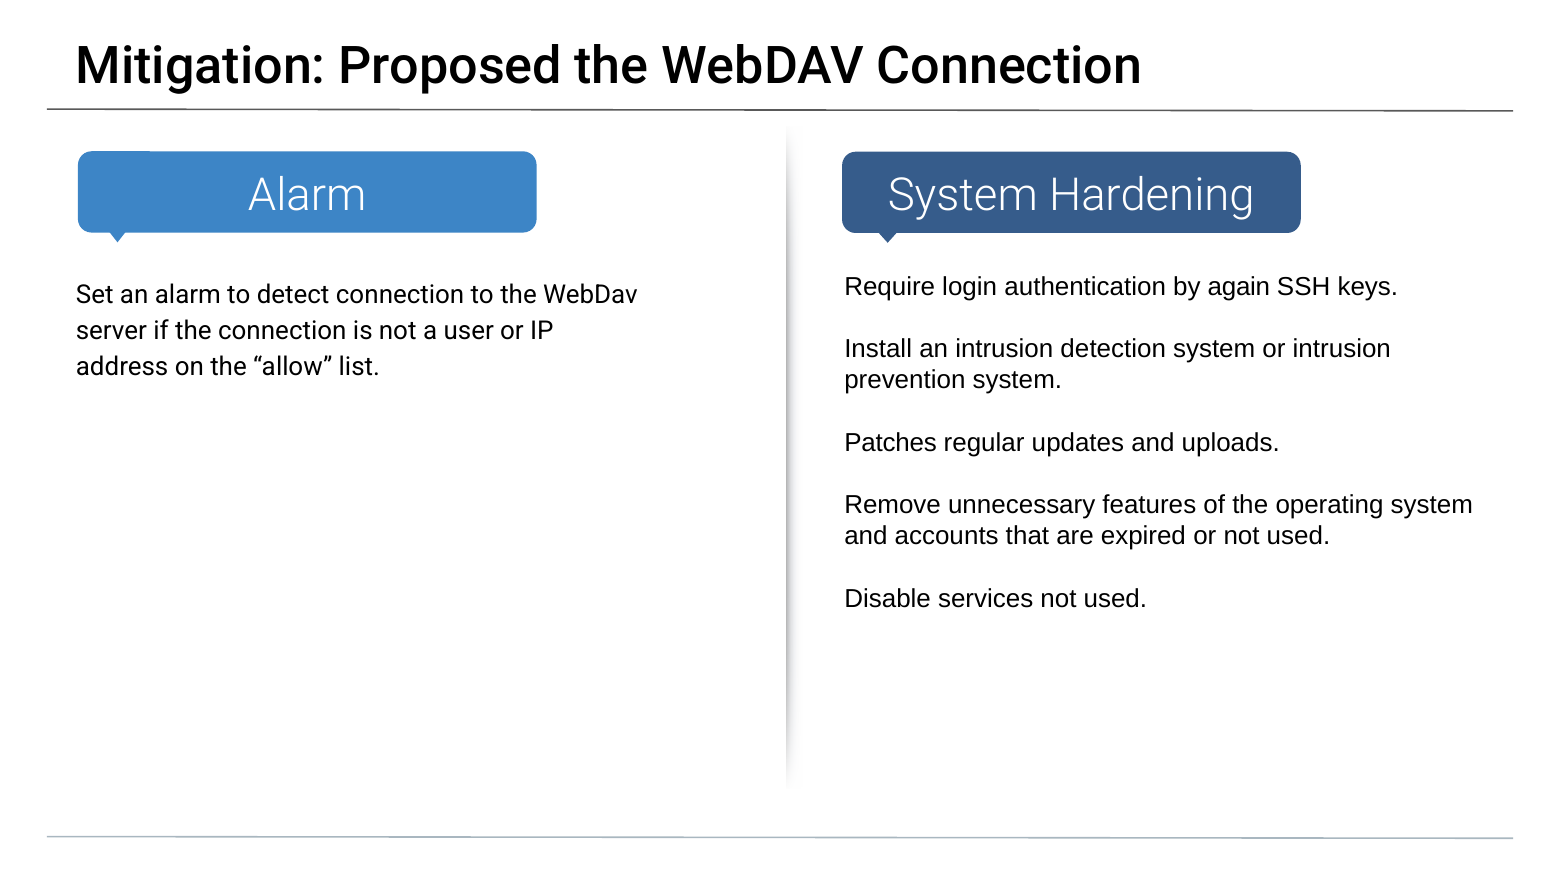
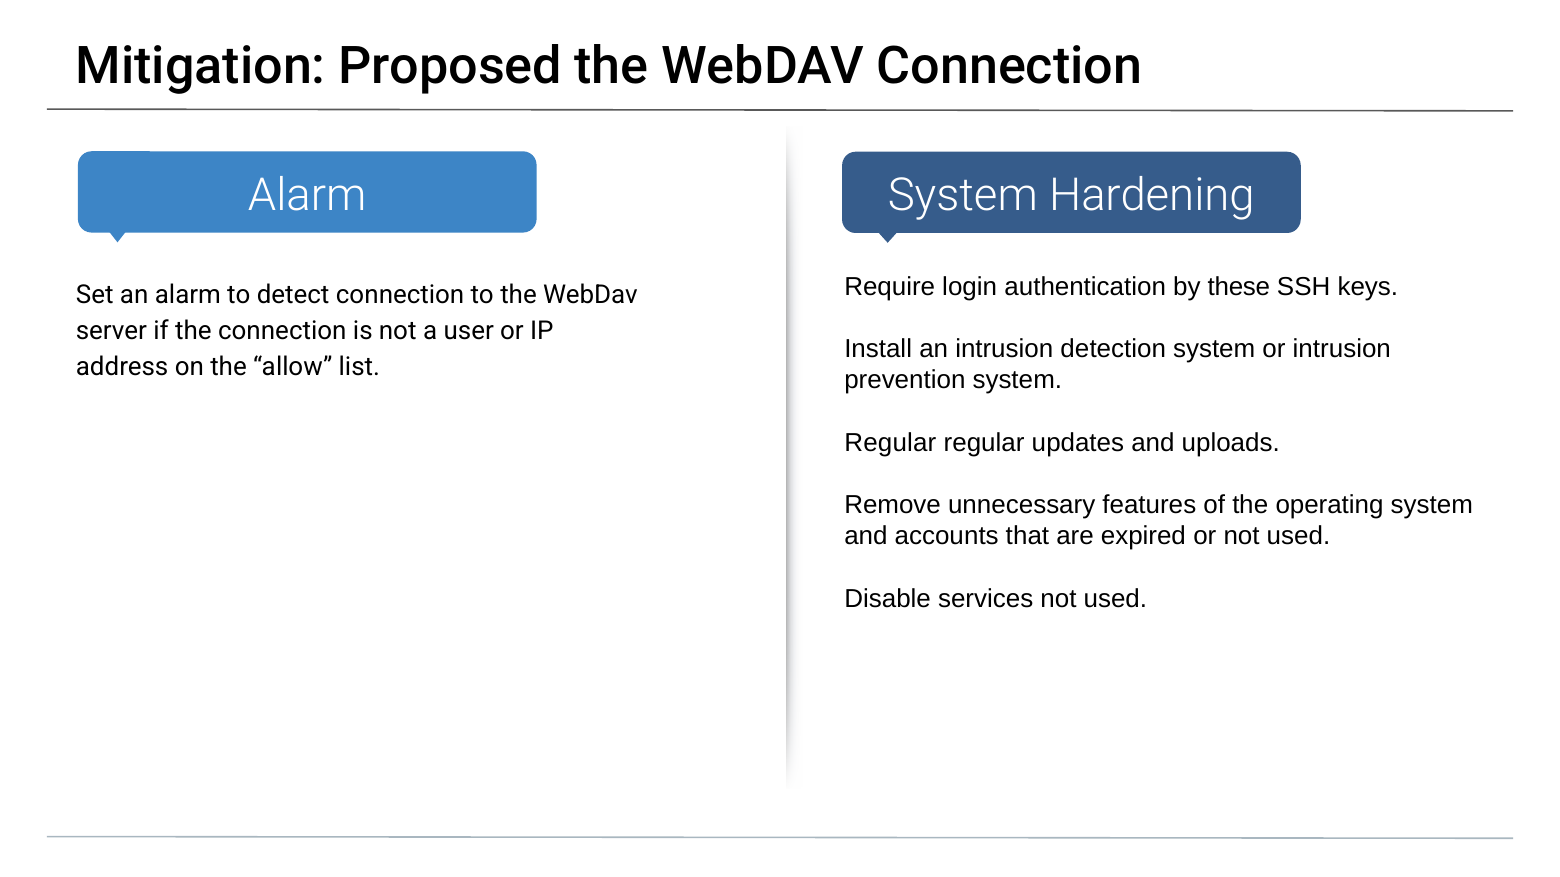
again: again -> these
Patches at (891, 443): Patches -> Regular
